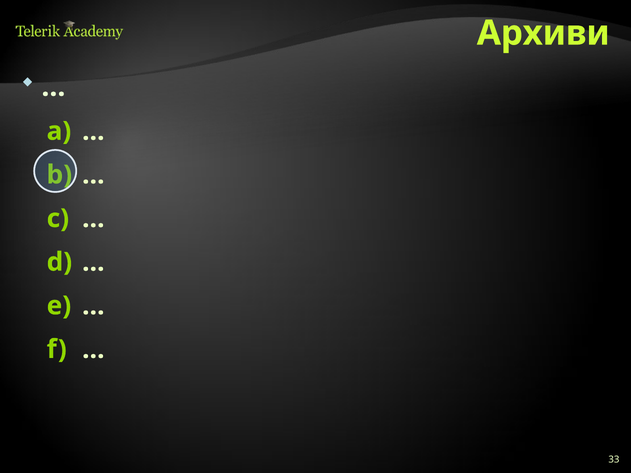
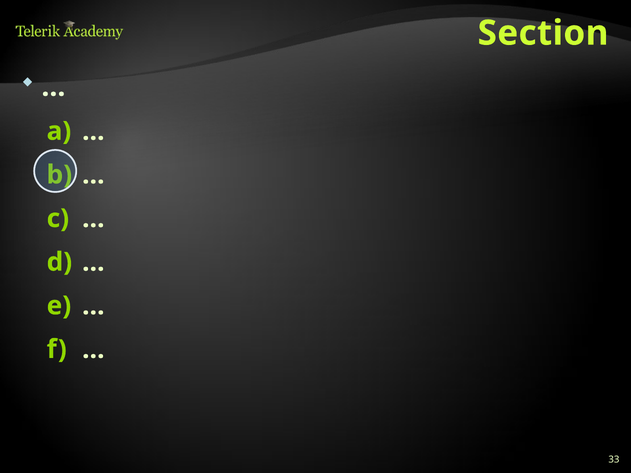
Архиви: Архиви -> Section
